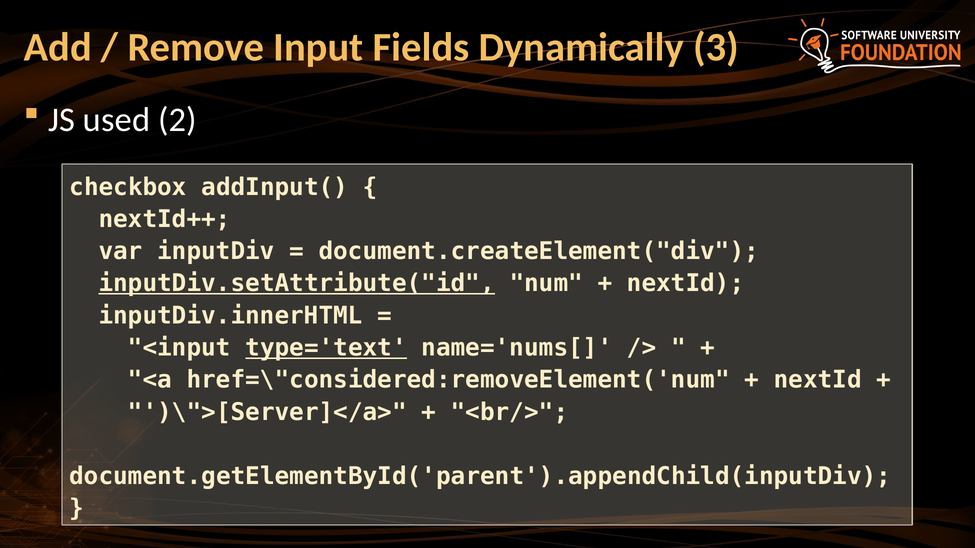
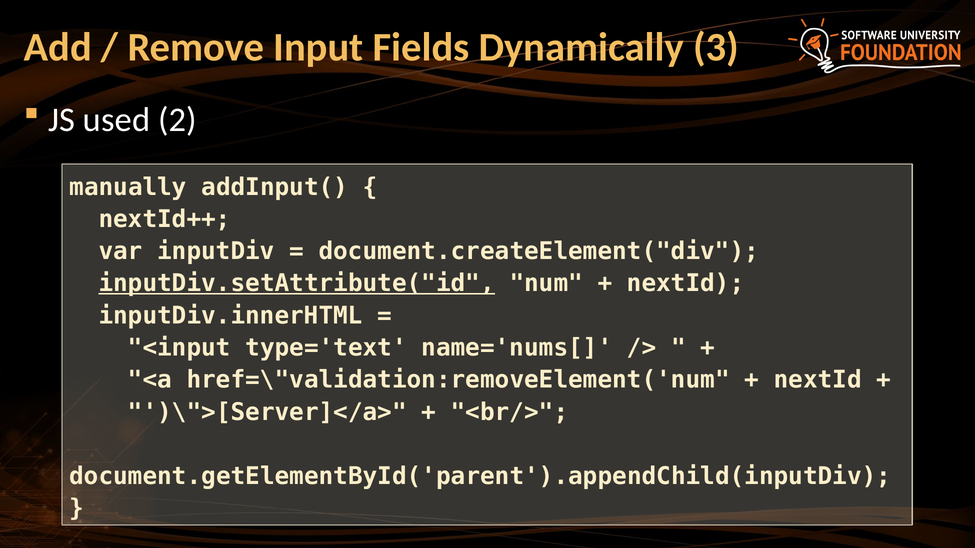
checkbox: checkbox -> manually
type='text underline: present -> none
href=\"considered:removeElement('num: href=\"considered:removeElement('num -> href=\"validation:removeElement('num
